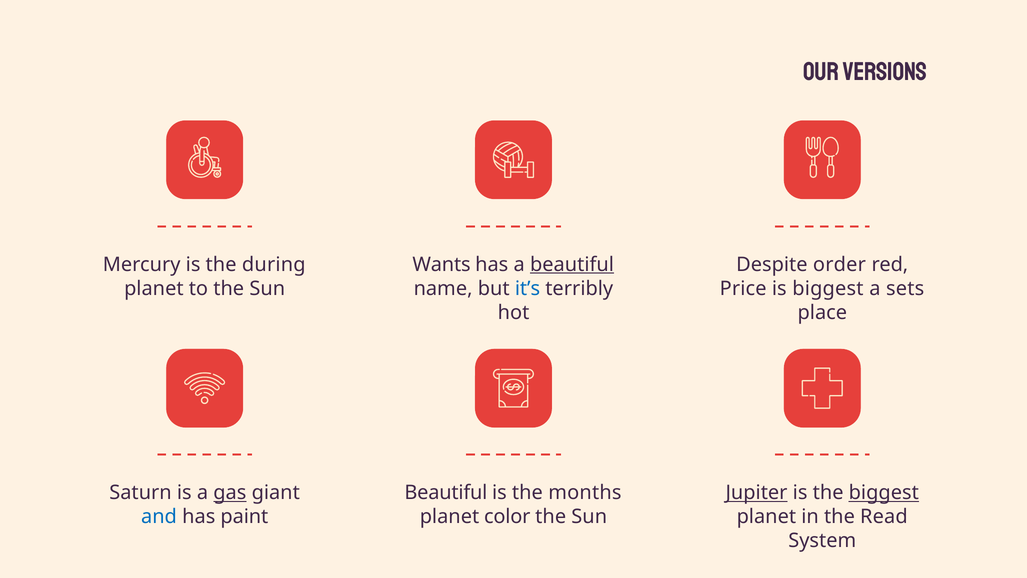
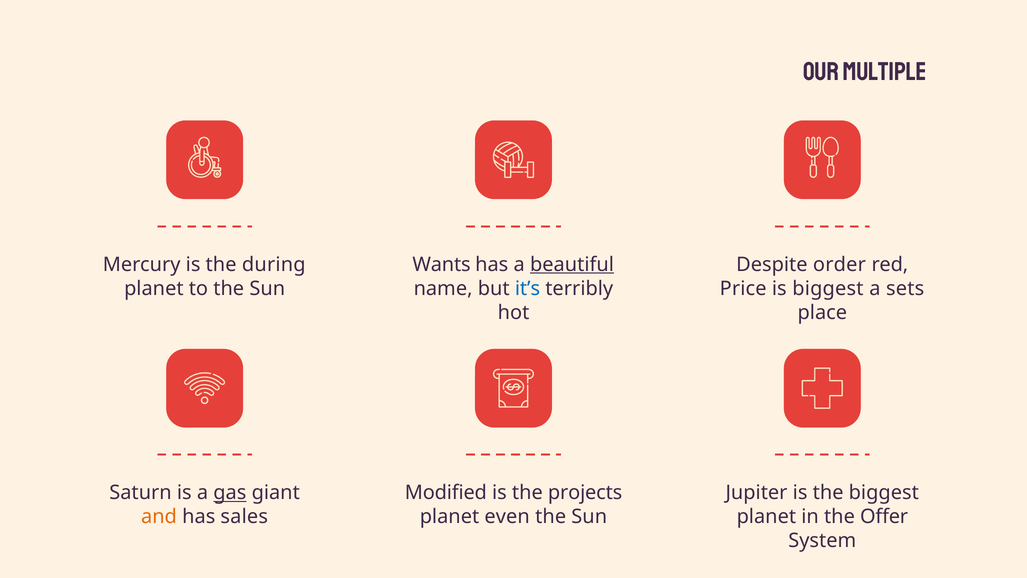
VERSIONS: VERSIONS -> MULTIPLE
Beautiful at (446, 493): Beautiful -> Modified
months: months -> projects
Jupiter underline: present -> none
biggest at (884, 493) underline: present -> none
and colour: blue -> orange
paint: paint -> sales
color: color -> even
Read: Read -> Offer
